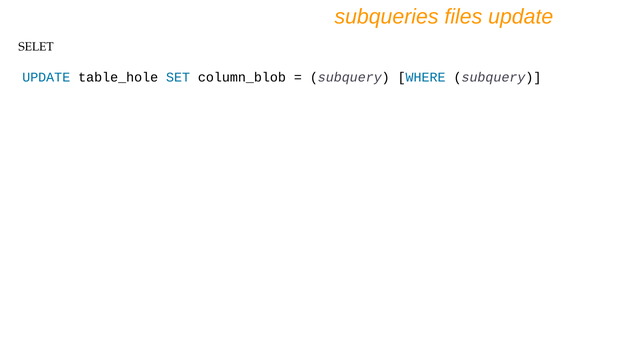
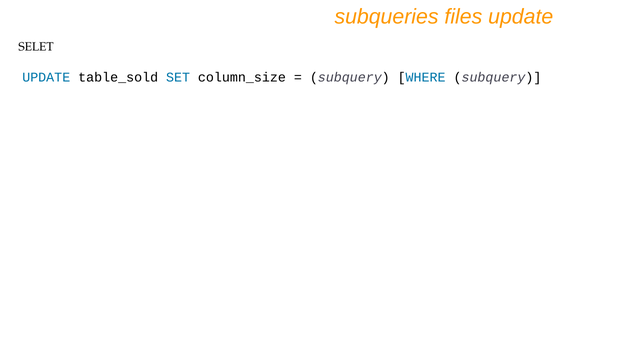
table_hole: table_hole -> table_sold
column_blob: column_blob -> column_size
